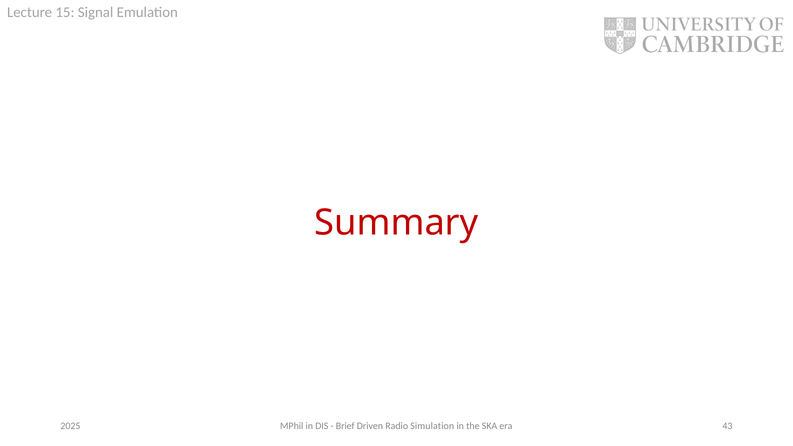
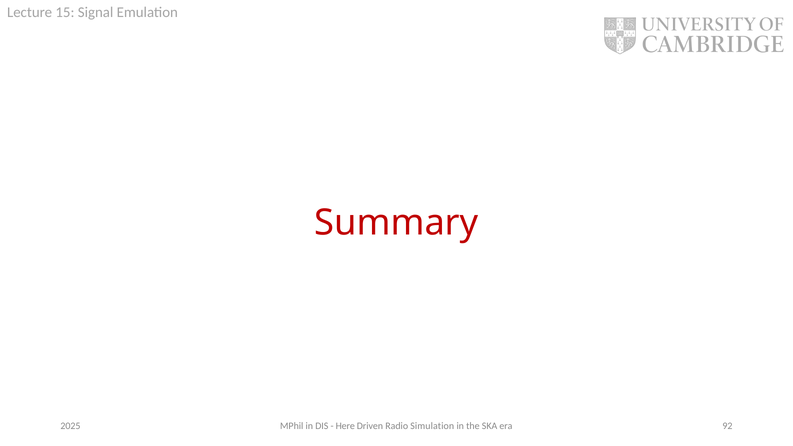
Brief: Brief -> Here
43: 43 -> 92
